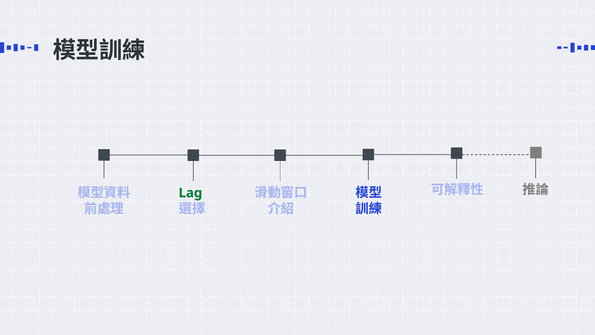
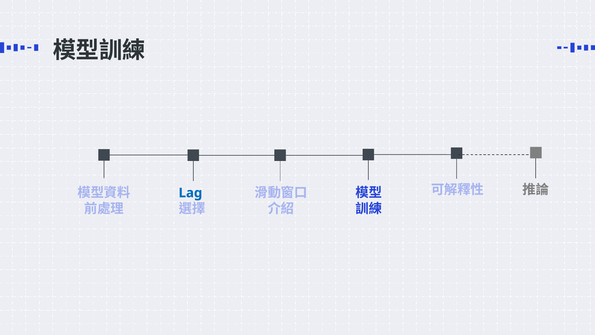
Lag colour: green -> blue
